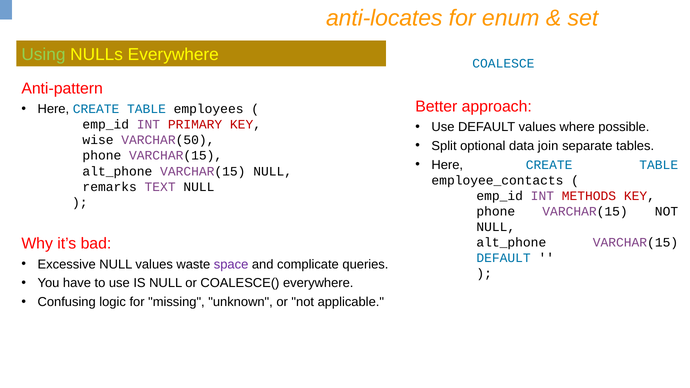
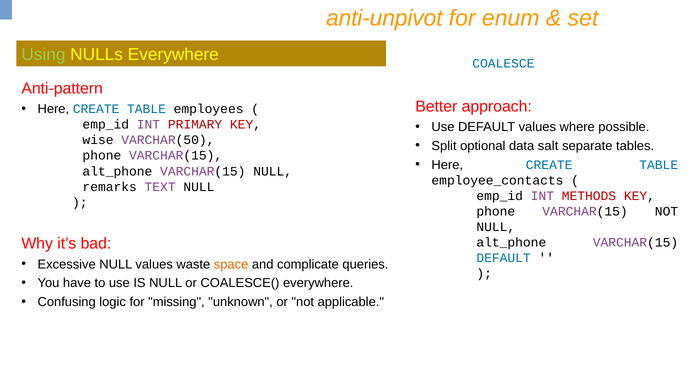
anti-locates: anti-locates -> anti-unpivot
join: join -> salt
space colour: purple -> orange
